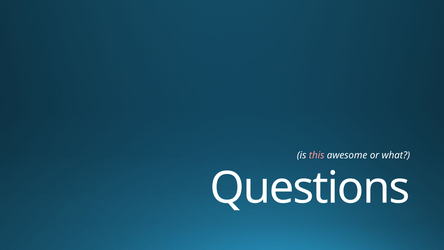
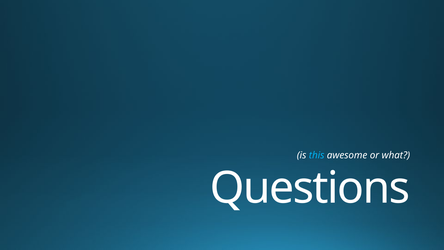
this colour: pink -> light blue
